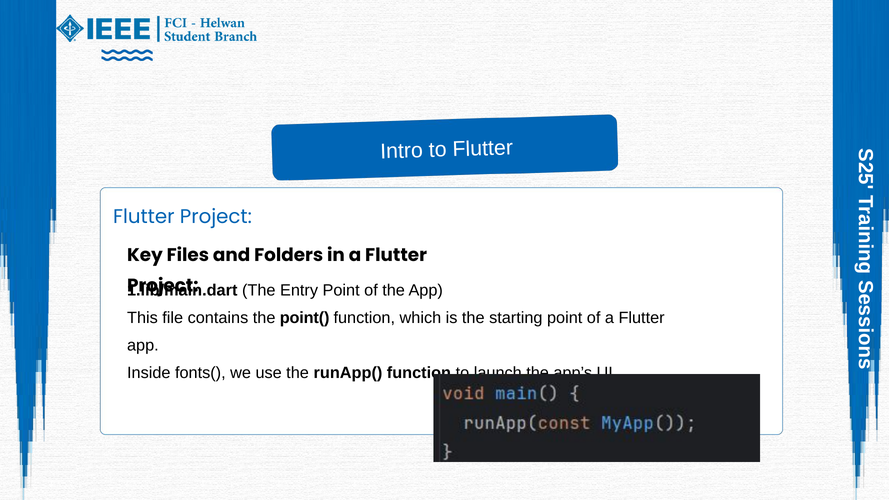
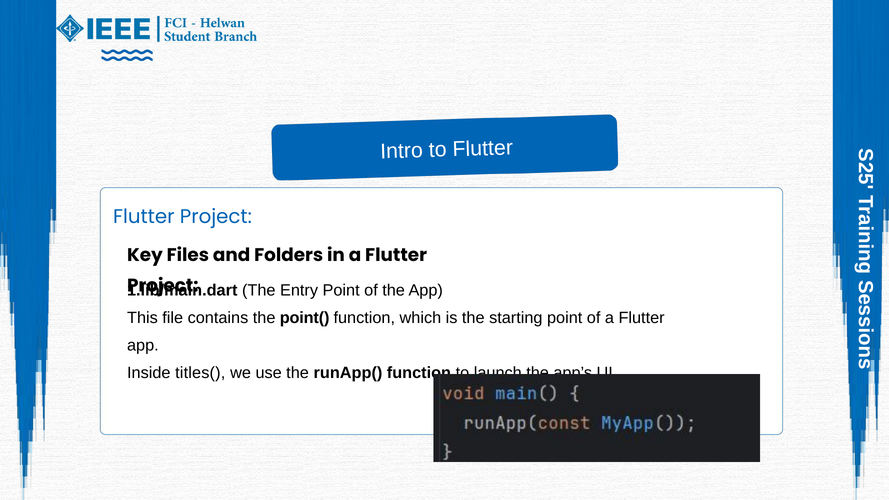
fonts(: fonts( -> titles(
